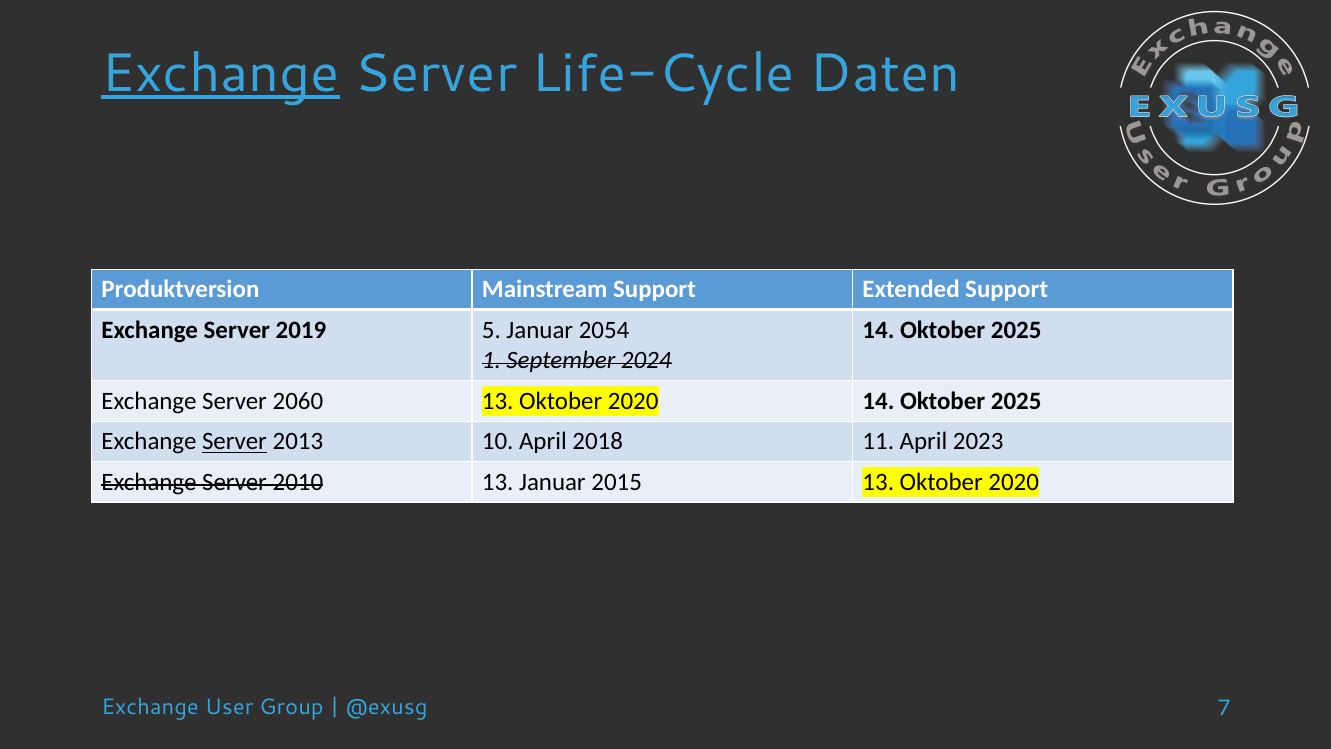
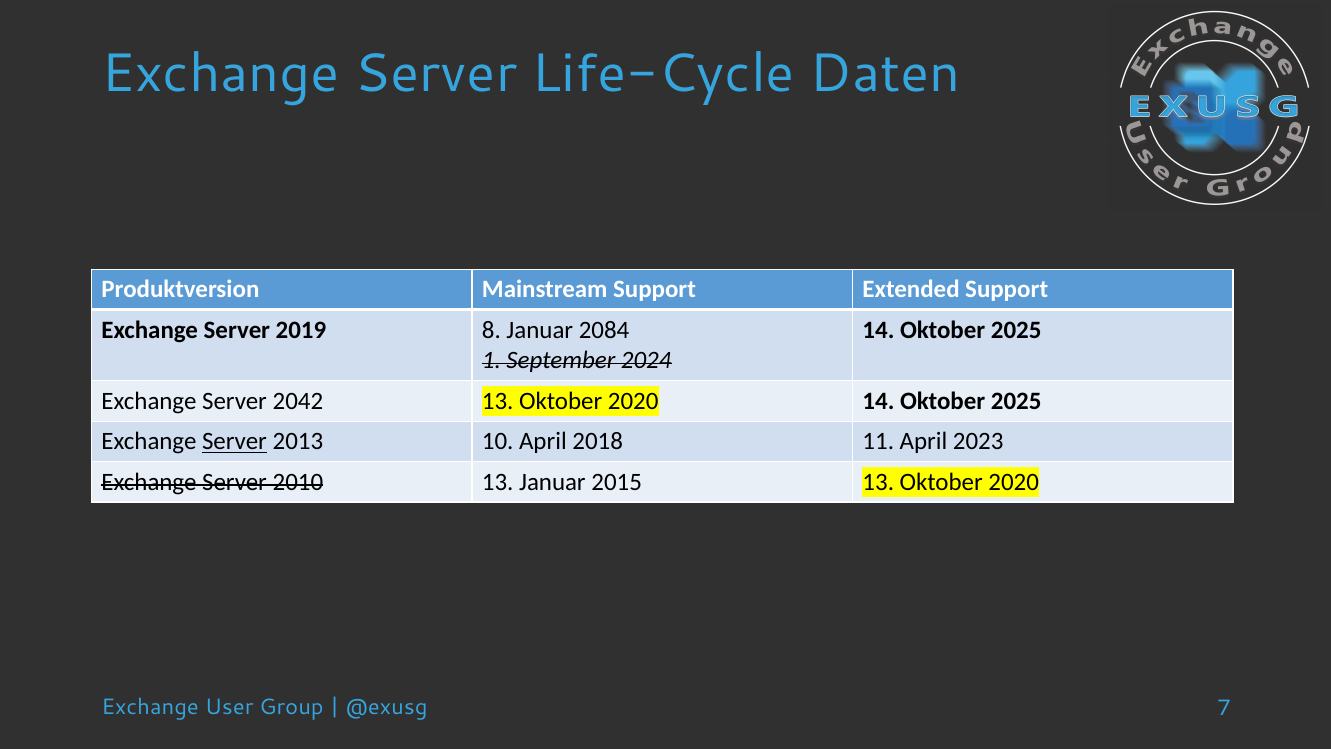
Exchange at (221, 74) underline: present -> none
5: 5 -> 8
2054: 2054 -> 2084
2060: 2060 -> 2042
